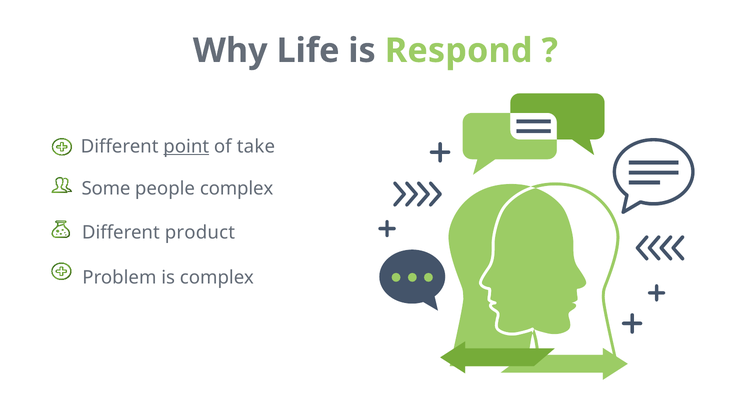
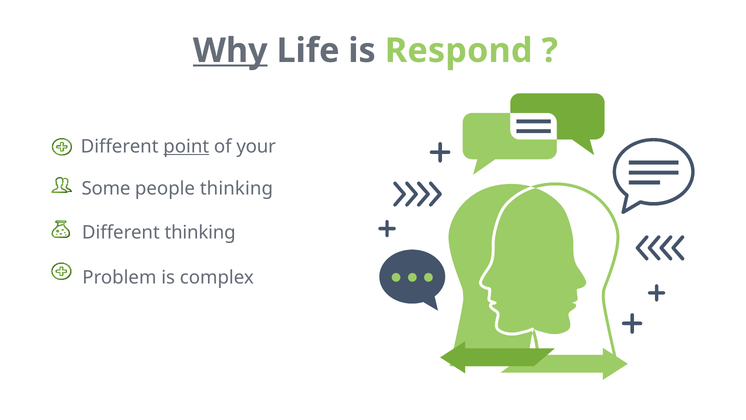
Why underline: none -> present
take: take -> your
people complex: complex -> thinking
Different product: product -> thinking
